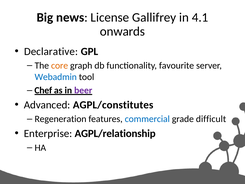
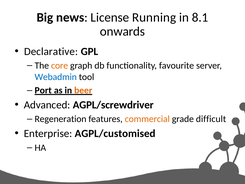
Gallifrey: Gallifrey -> Running
4.1: 4.1 -> 8.1
Chef: Chef -> Port
beer colour: purple -> orange
AGPL/constitutes: AGPL/constitutes -> AGPL/screwdriver
commercial colour: blue -> orange
AGPL/relationship: AGPL/relationship -> AGPL/customised
